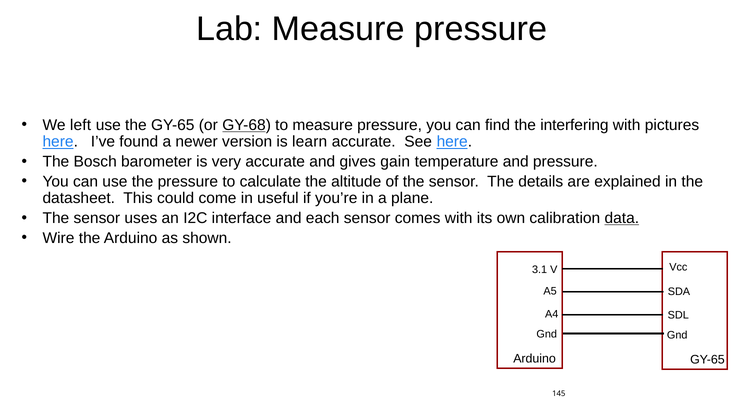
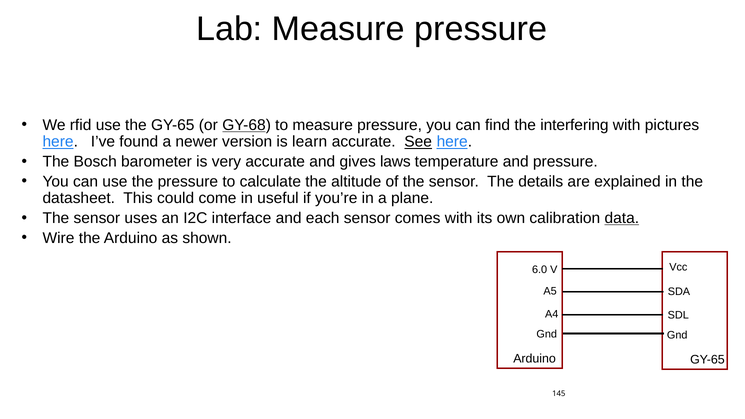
left: left -> rfid
See underline: none -> present
gain: gain -> laws
3.1: 3.1 -> 6.0
